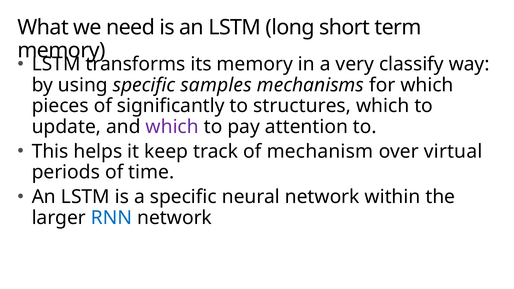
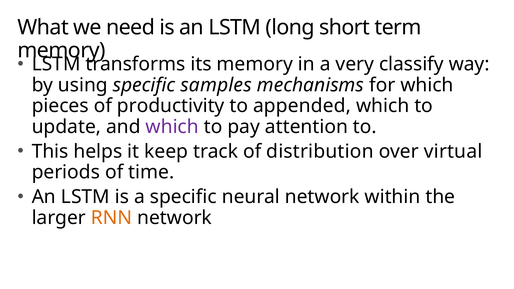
significantly: significantly -> productivity
structures: structures -> appended
mechanism: mechanism -> distribution
RNN colour: blue -> orange
